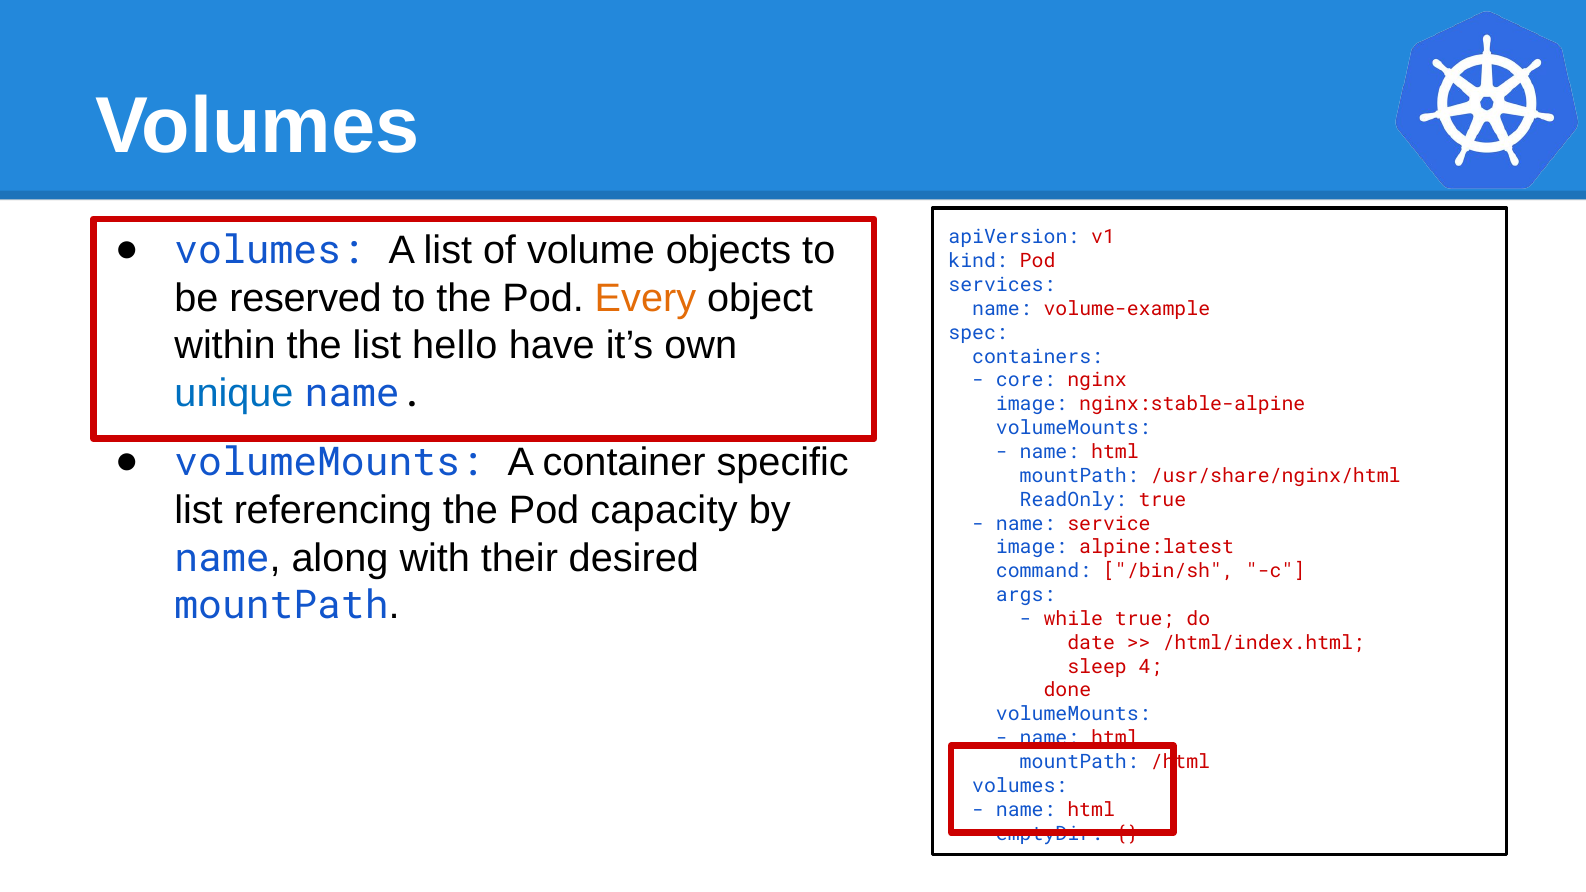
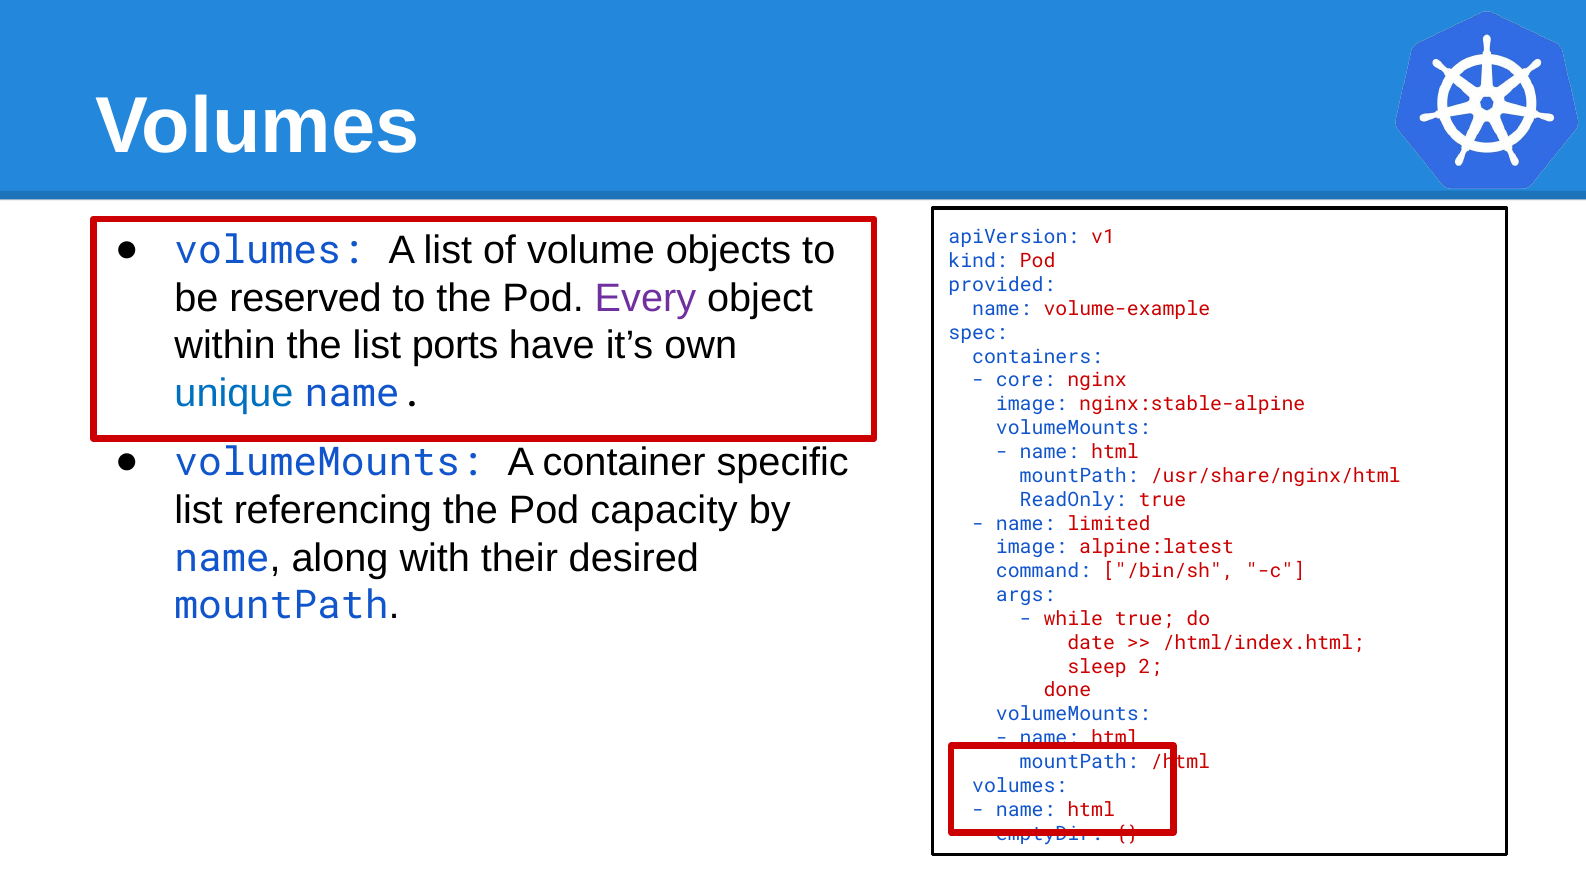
services: services -> provided
Every colour: orange -> purple
hello: hello -> ports
service: service -> limited
4: 4 -> 2
